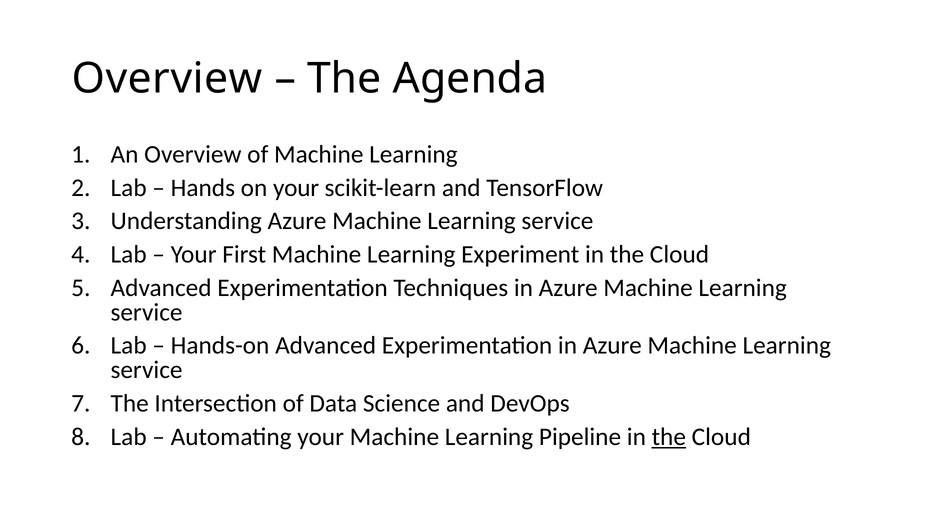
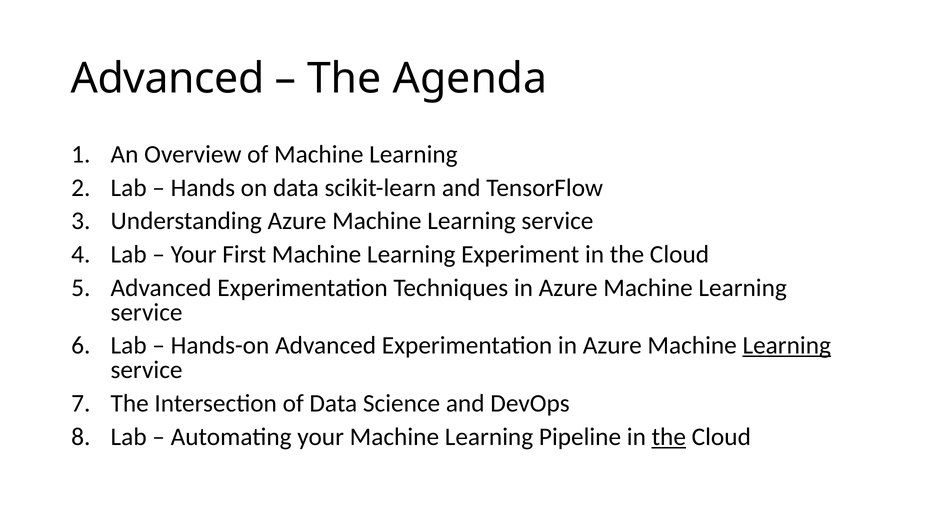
Overview at (167, 78): Overview -> Advanced
on your: your -> data
Learning at (787, 346) underline: none -> present
